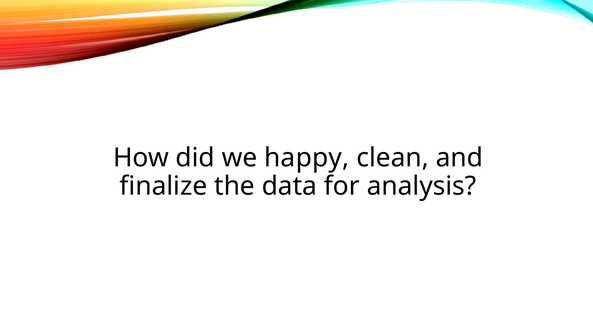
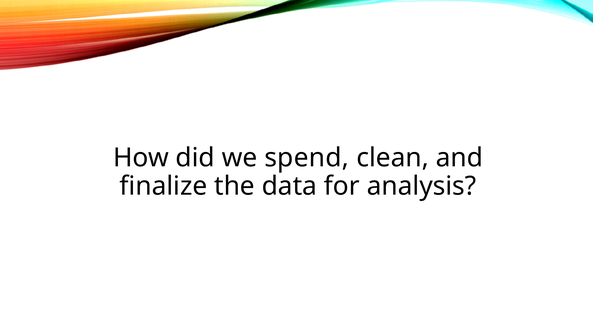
happy: happy -> spend
